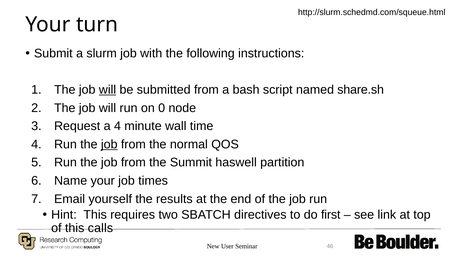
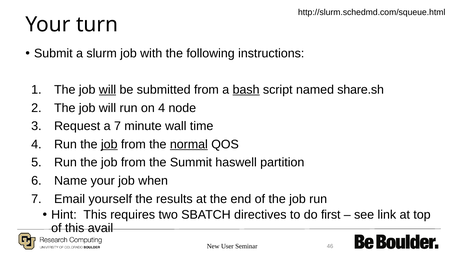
bash underline: none -> present
on 0: 0 -> 4
a 4: 4 -> 7
normal underline: none -> present
times: times -> when
calls: calls -> avail
